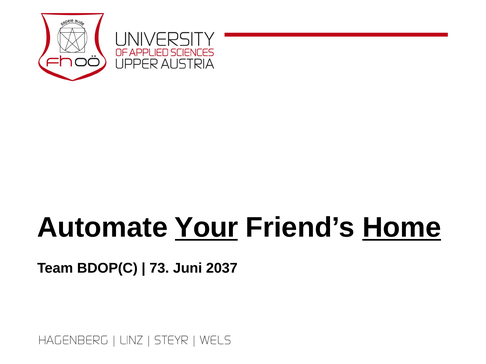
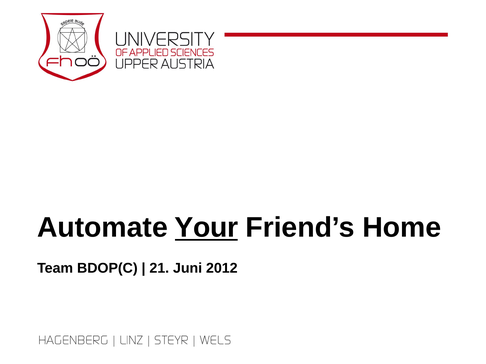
Home underline: present -> none
73: 73 -> 21
2037: 2037 -> 2012
